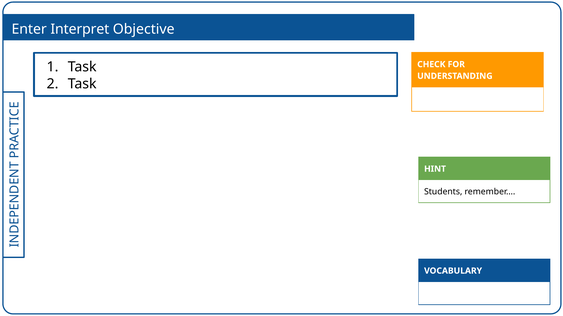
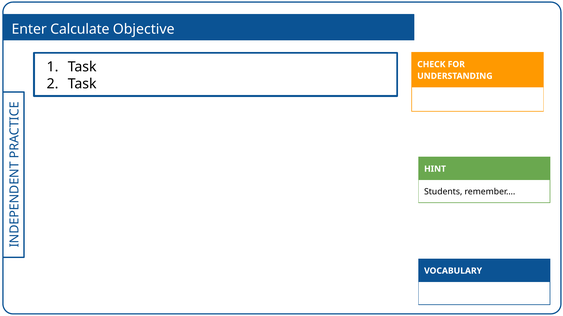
Interpret: Interpret -> Calculate
